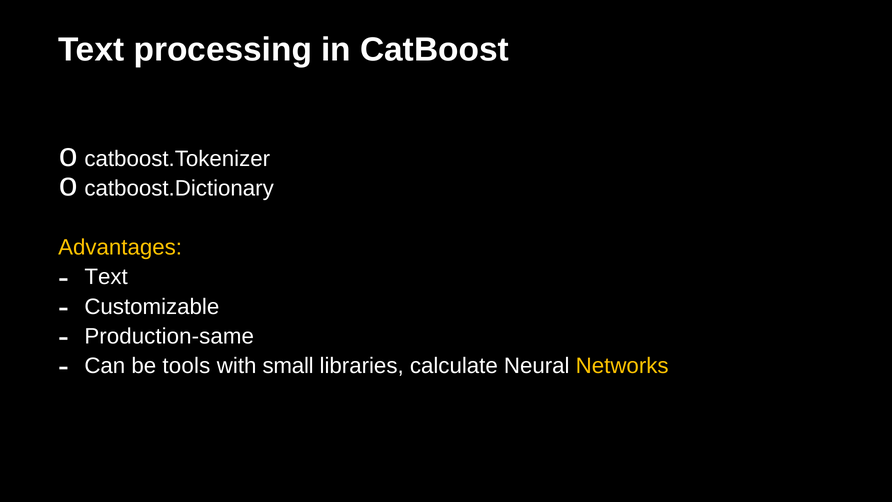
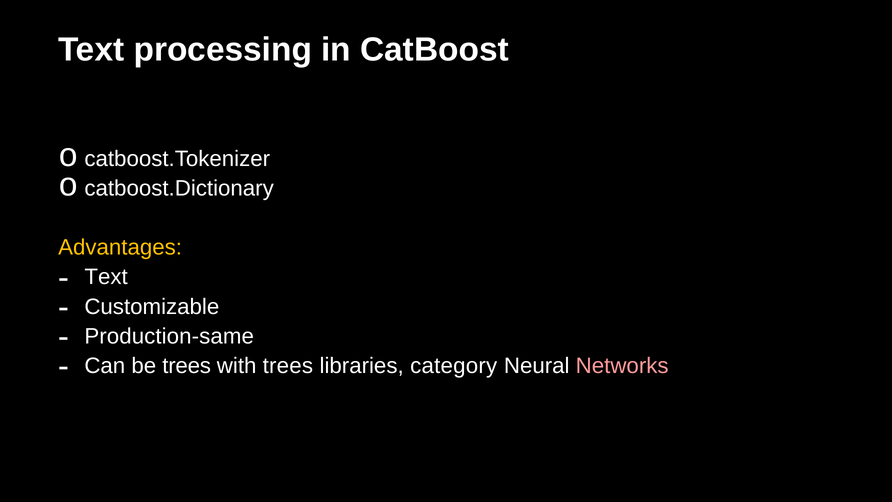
be tools: tools -> trees
with small: small -> trees
calculate: calculate -> category
Networks colour: yellow -> pink
